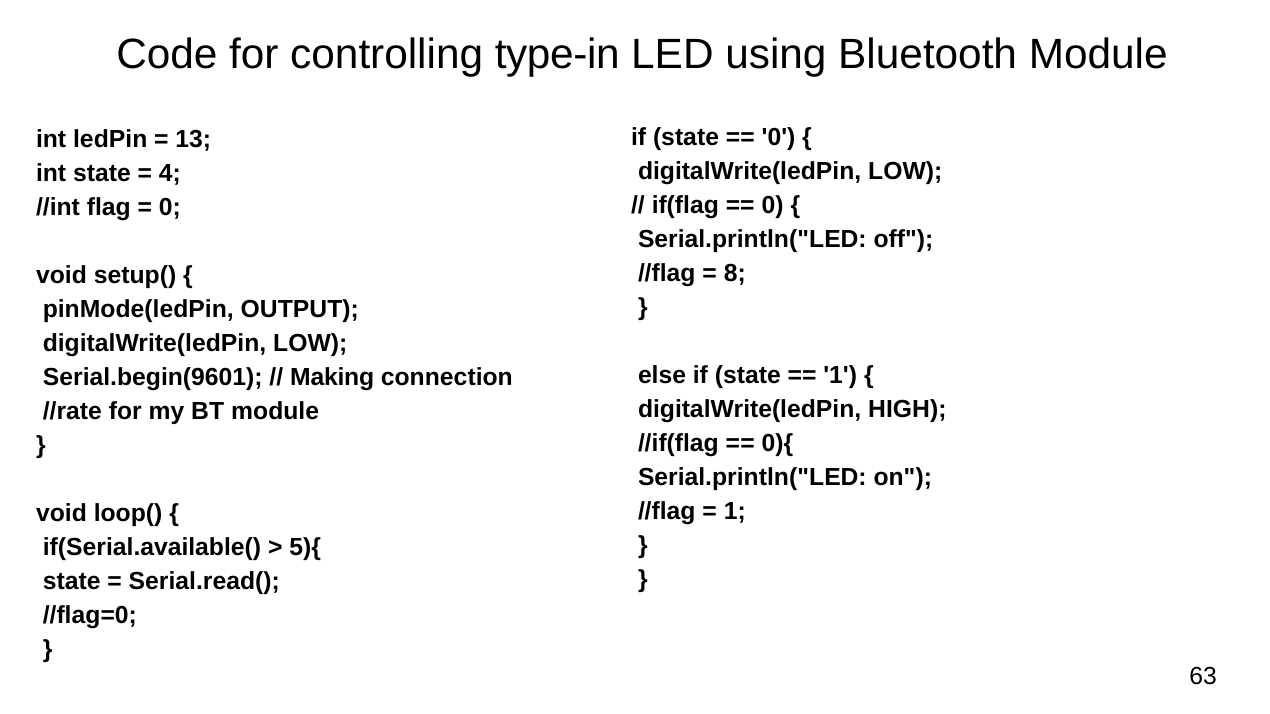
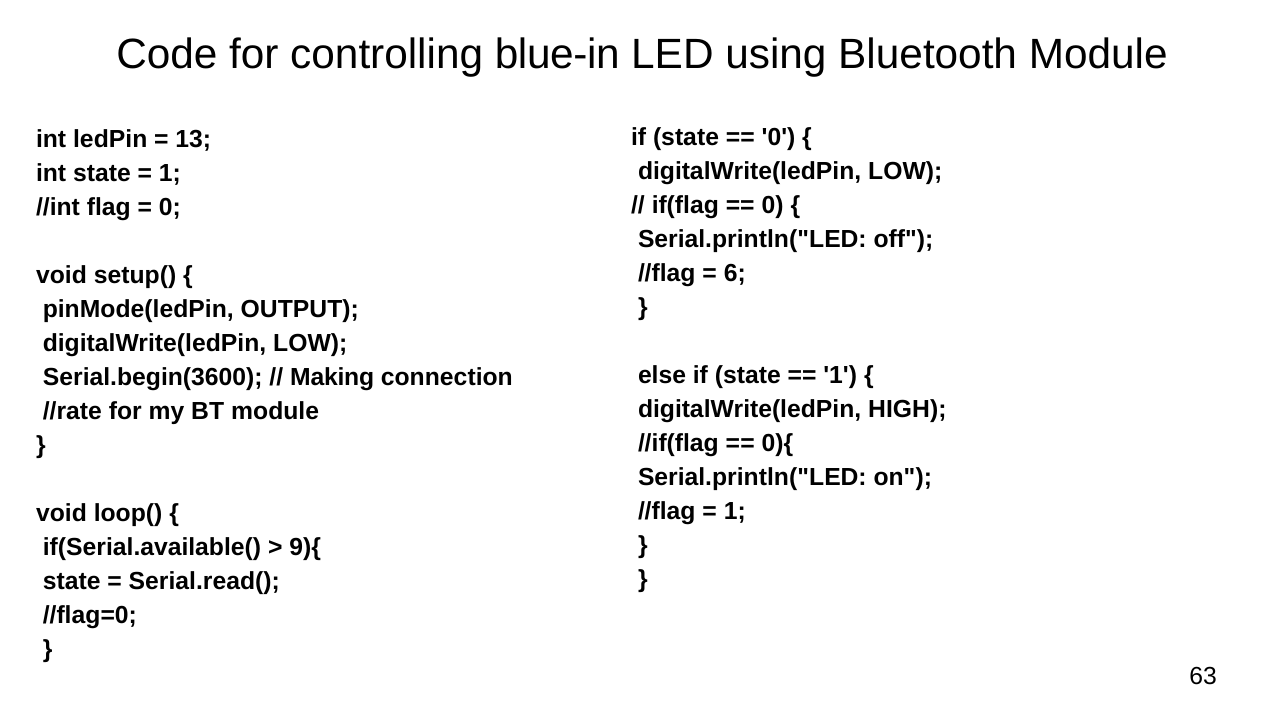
type-in: type-in -> blue-in
4 at (170, 173): 4 -> 1
8: 8 -> 6
Serial.begin(9601: Serial.begin(9601 -> Serial.begin(3600
5){: 5){ -> 9){
